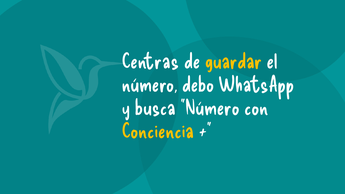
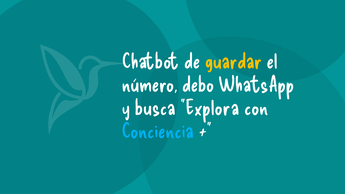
Centras: Centras -> Chatbot
busca Número: Número -> Explora
Conciencia colour: yellow -> light blue
